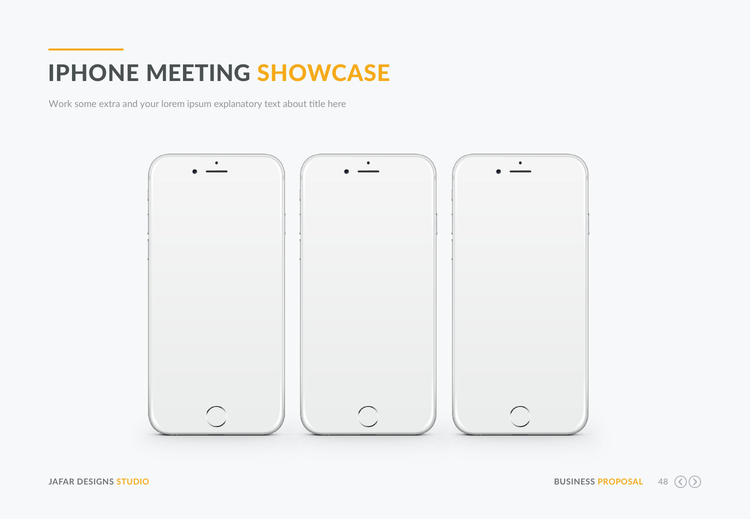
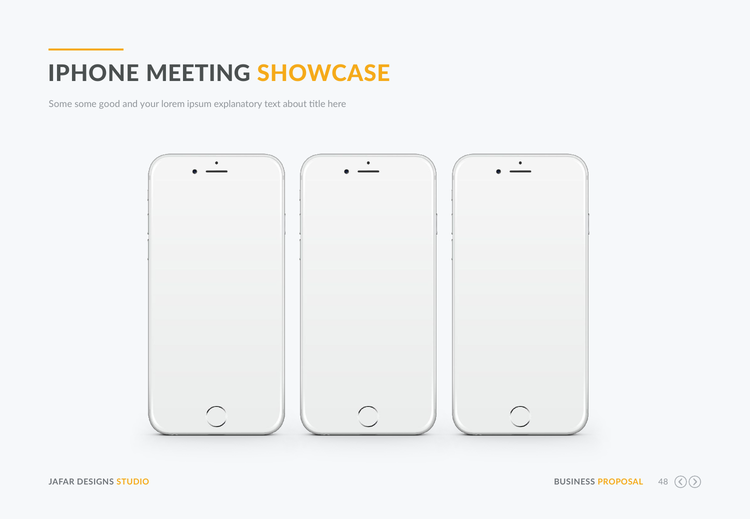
Work at (60, 104): Work -> Some
extra: extra -> good
